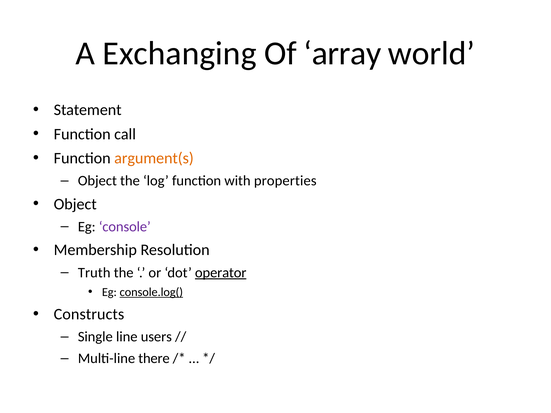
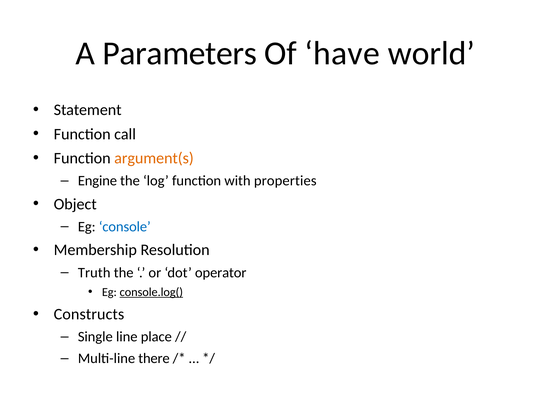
Exchanging: Exchanging -> Parameters
array: array -> have
Object at (97, 181): Object -> Engine
console colour: purple -> blue
operator underline: present -> none
users: users -> place
